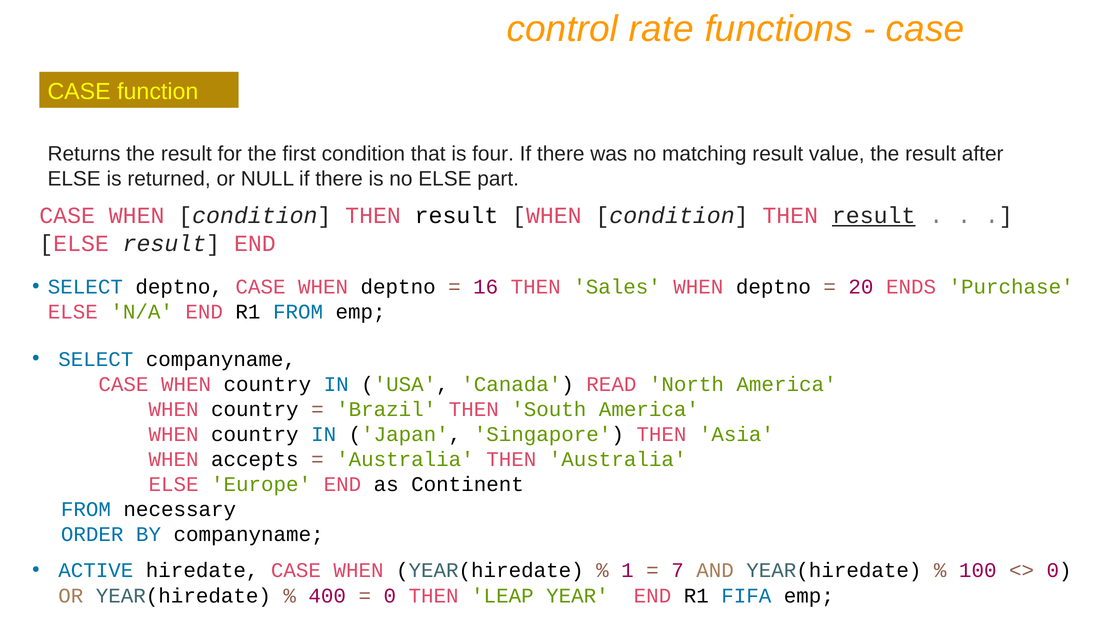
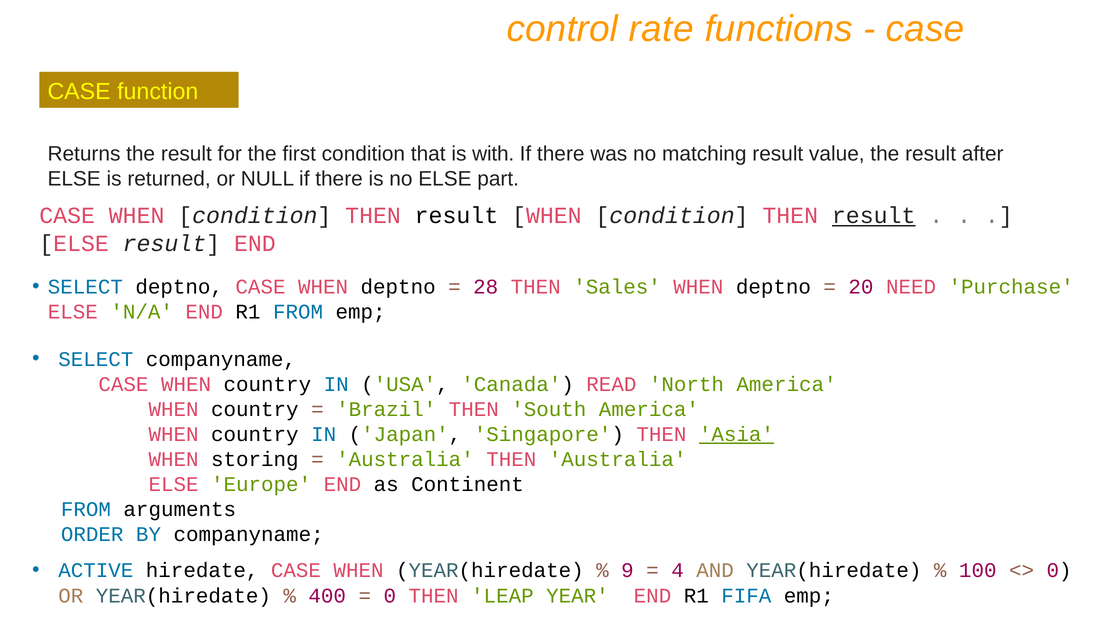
four: four -> with
16: 16 -> 28
ENDS: ENDS -> NEED
Asia underline: none -> present
accepts: accepts -> storing
necessary: necessary -> arguments
1: 1 -> 9
7: 7 -> 4
